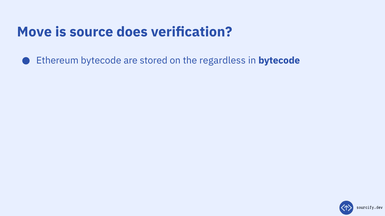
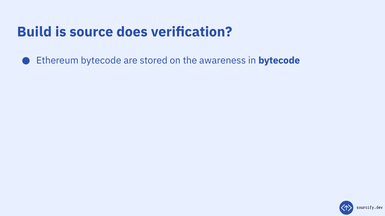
Move: Move -> Build
regardless: regardless -> awareness
